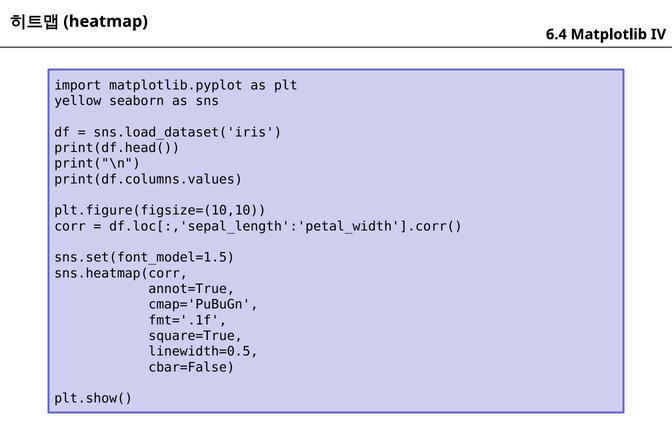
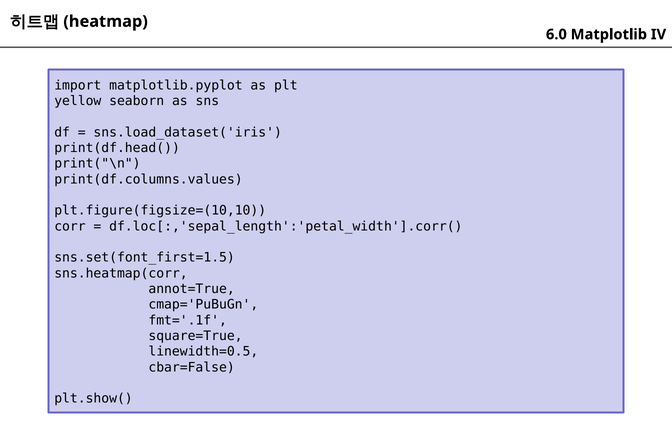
6.4: 6.4 -> 6.0
sns.set(font_model=1.5: sns.set(font_model=1.5 -> sns.set(font_first=1.5
